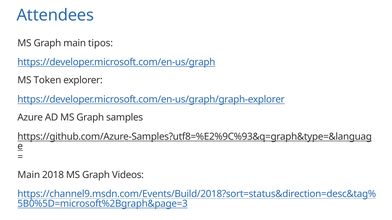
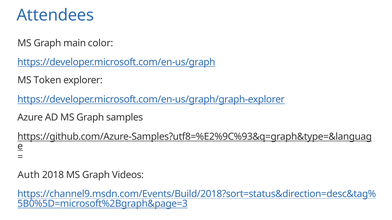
tipos: tipos -> color
Main at (29, 175): Main -> Auth
